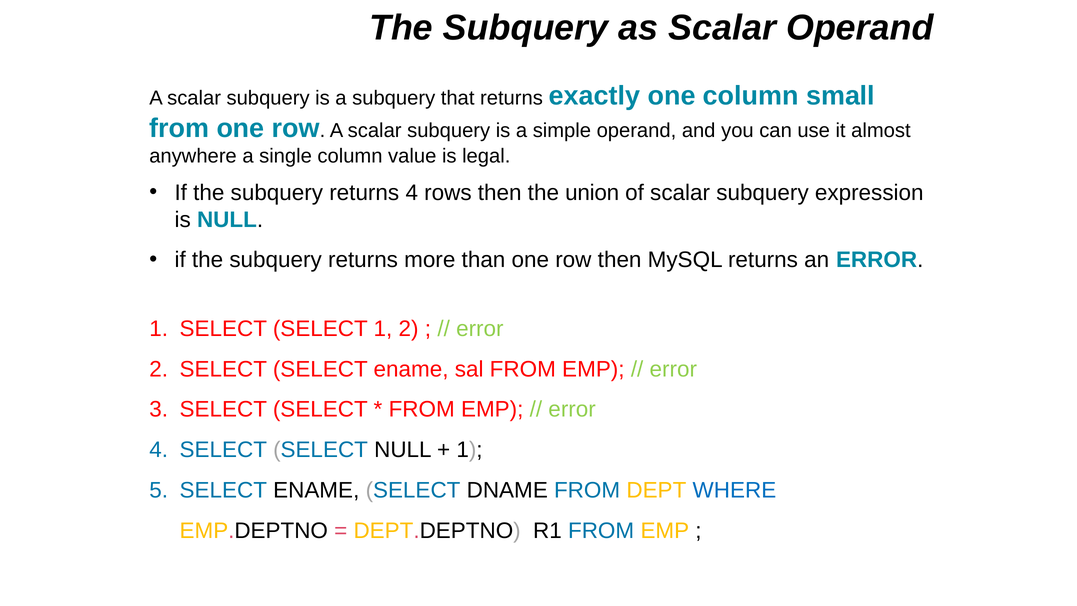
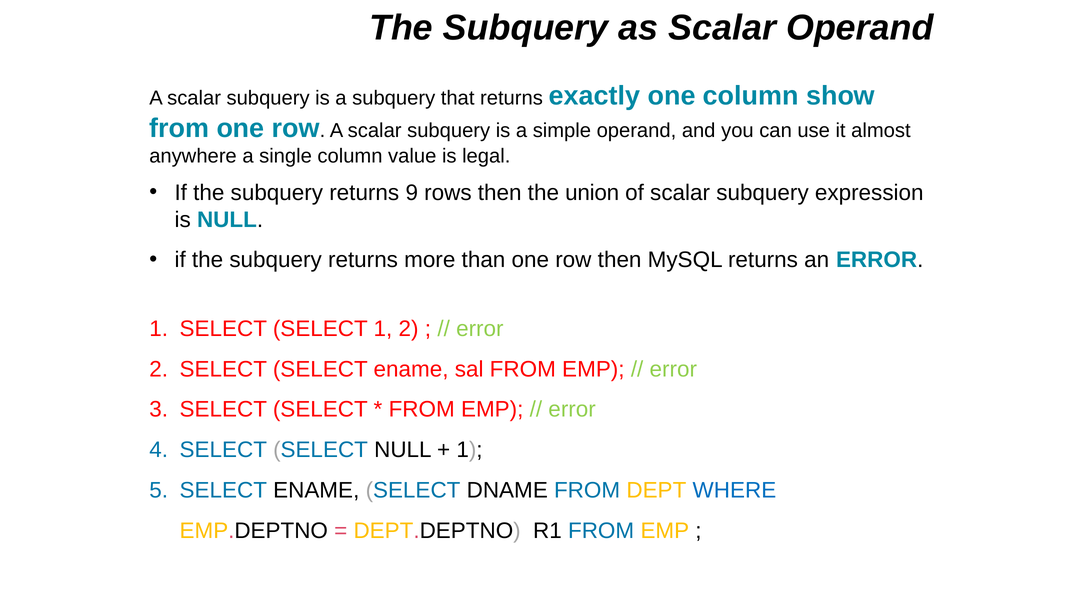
small: small -> show
returns 4: 4 -> 9
